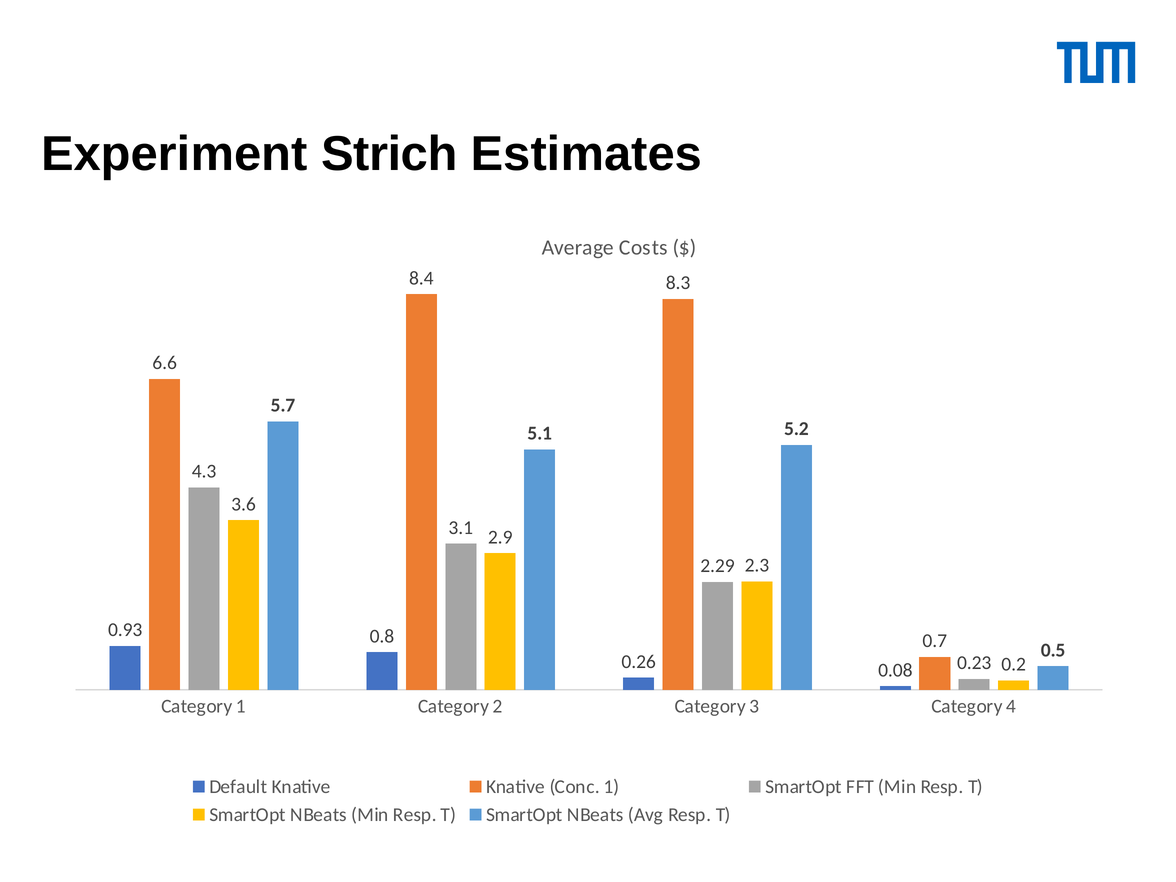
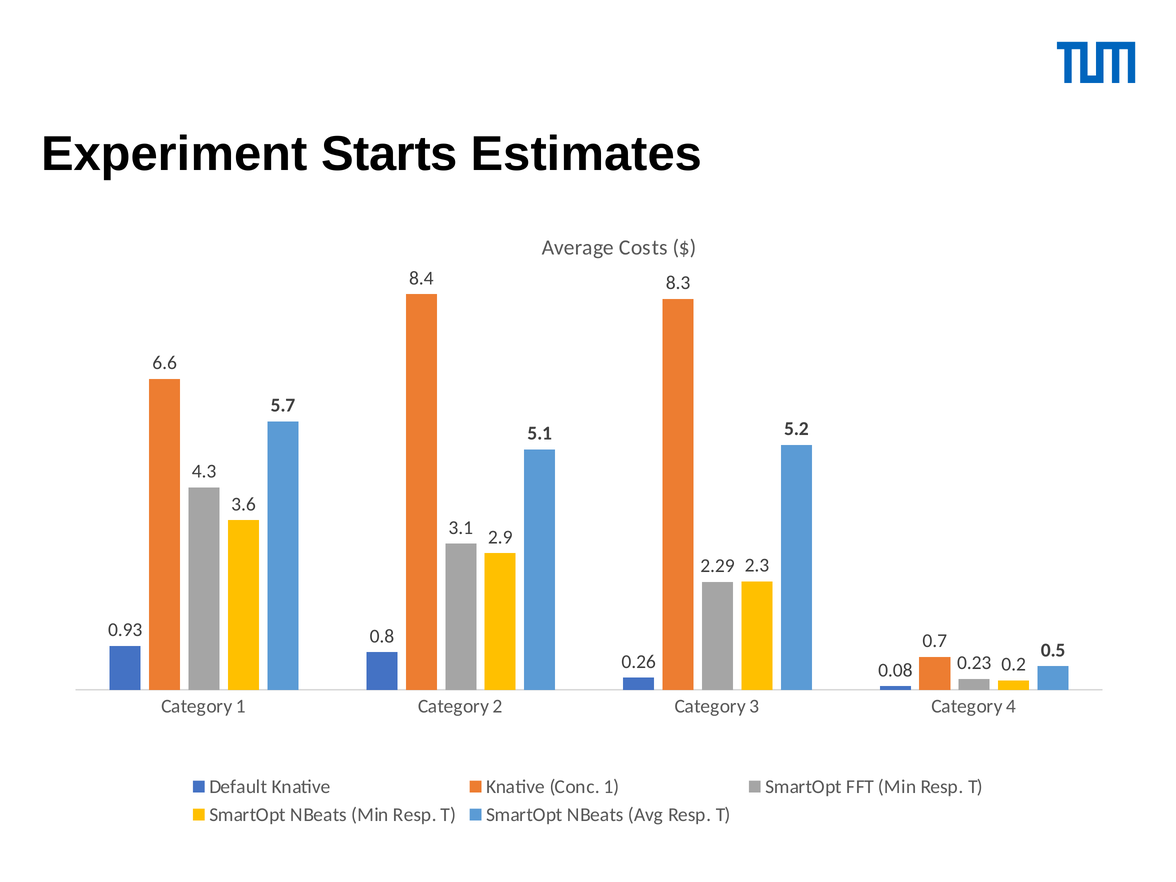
Strich: Strich -> Starts
